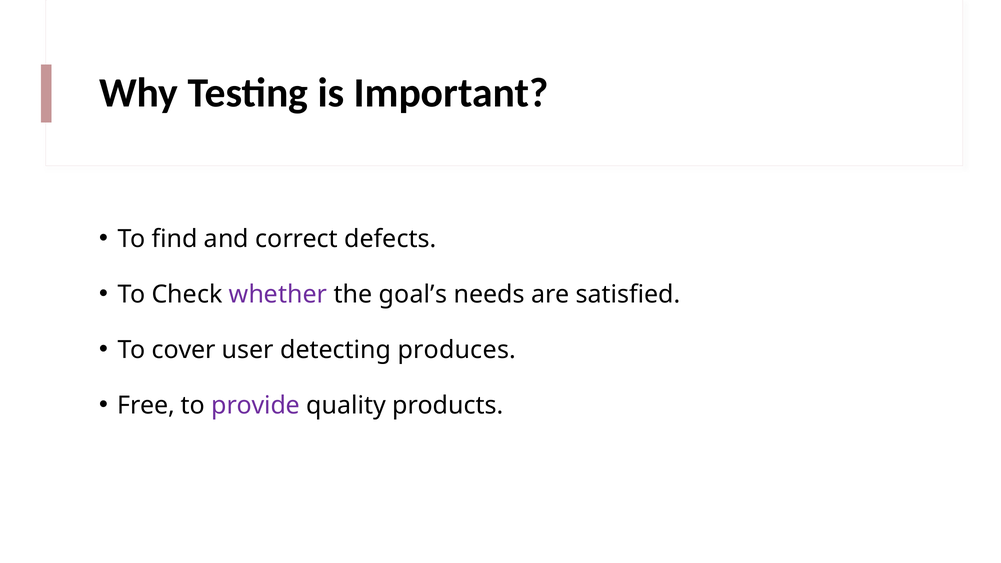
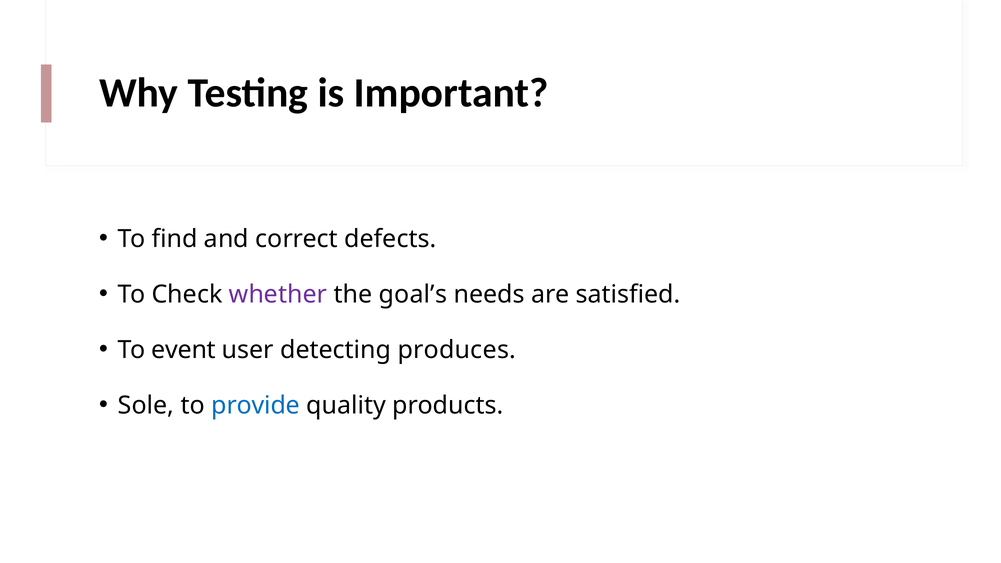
cover: cover -> event
Free: Free -> Sole
provide colour: purple -> blue
